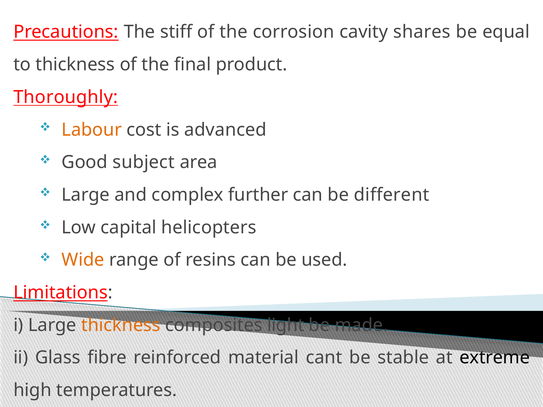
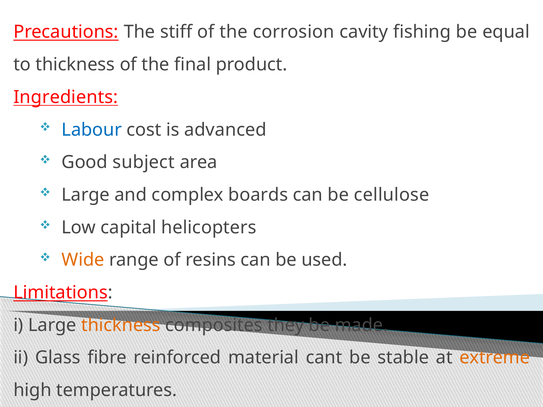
shares: shares -> fishing
Thoroughly: Thoroughly -> Ingredients
Labour colour: orange -> blue
further: further -> boards
different: different -> cellulose
light: light -> they
extreme colour: black -> orange
